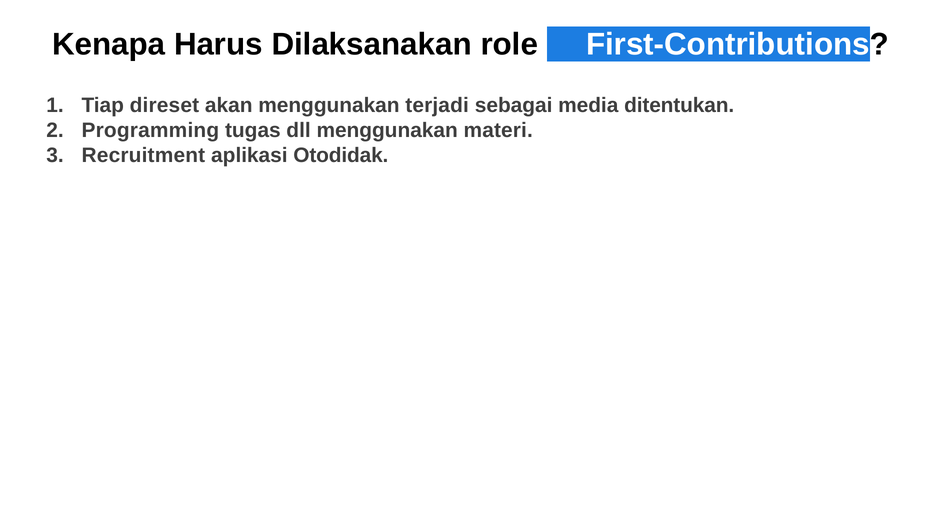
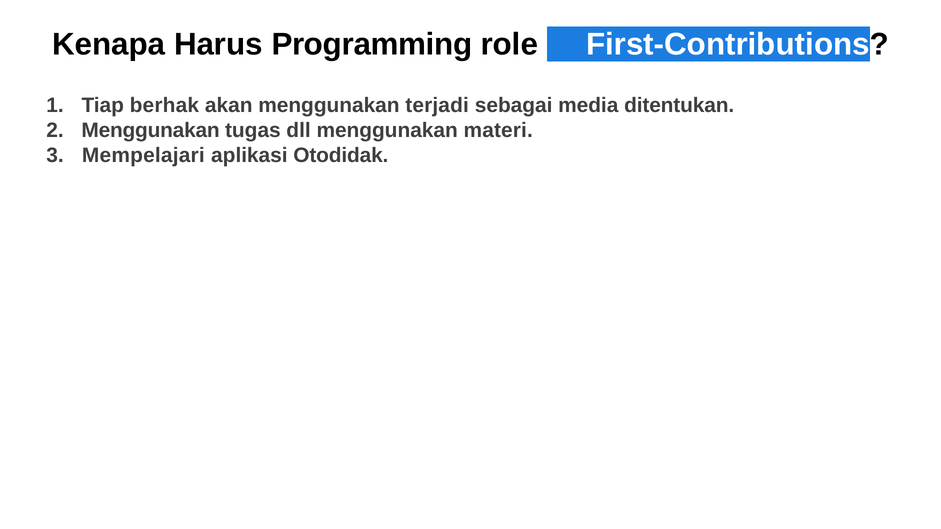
Dilaksanakan: Dilaksanakan -> Programming
direset: direset -> berhak
Programming at (150, 131): Programming -> Menggunakan
Recruitment: Recruitment -> Mempelajari
